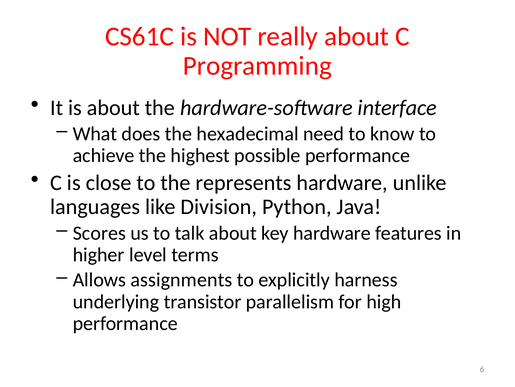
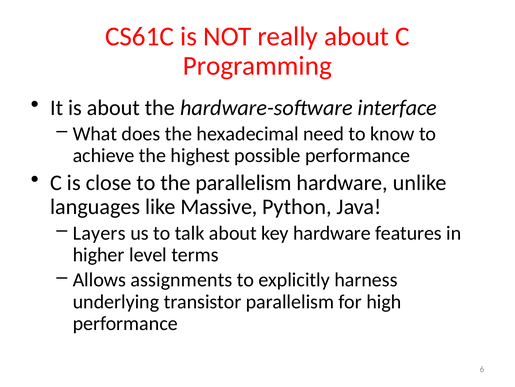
the represents: represents -> parallelism
Division: Division -> Massive
Scores: Scores -> Layers
